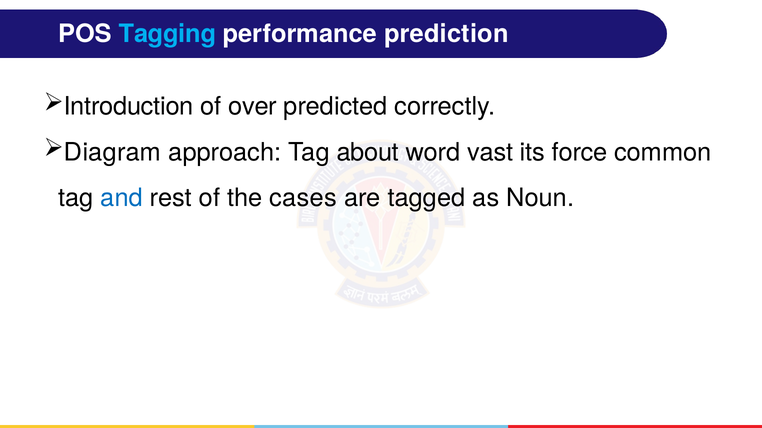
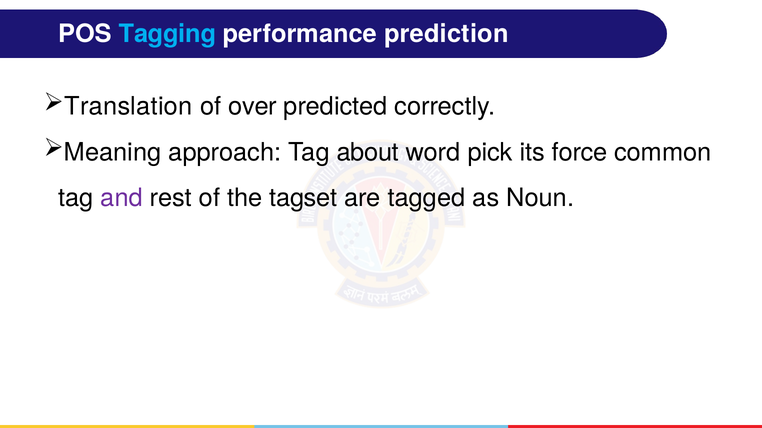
Introduction: Introduction -> Translation
Diagram: Diagram -> Meaning
vast: vast -> pick
and colour: blue -> purple
cases: cases -> tagset
